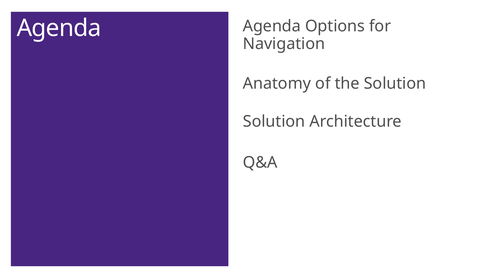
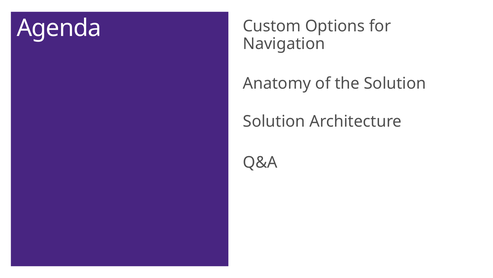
Agenda Agenda: Agenda -> Custom
